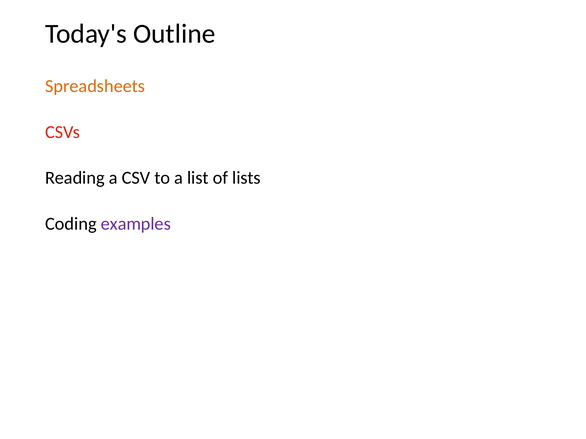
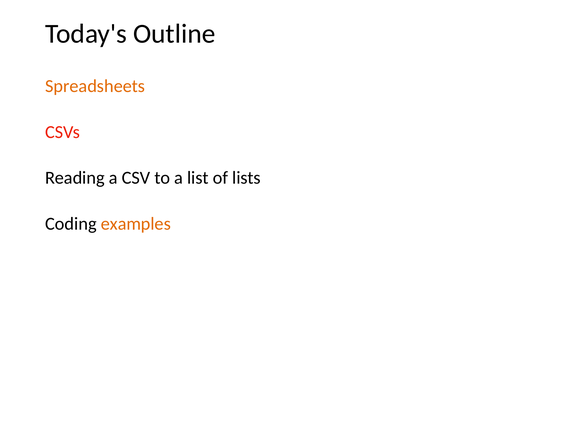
examples colour: purple -> orange
